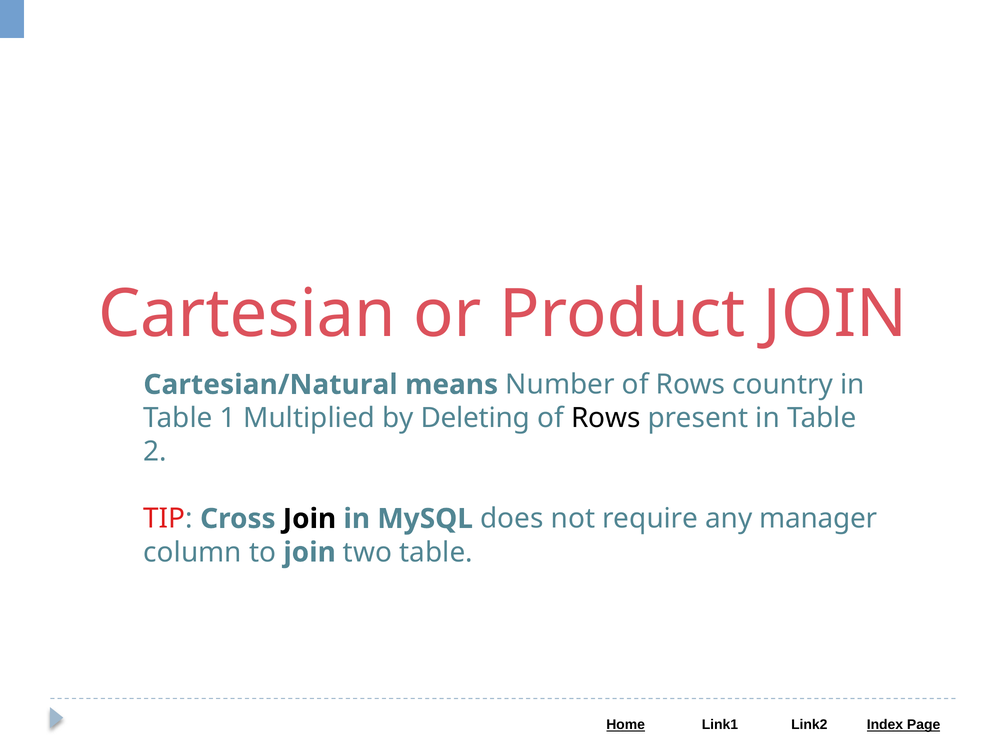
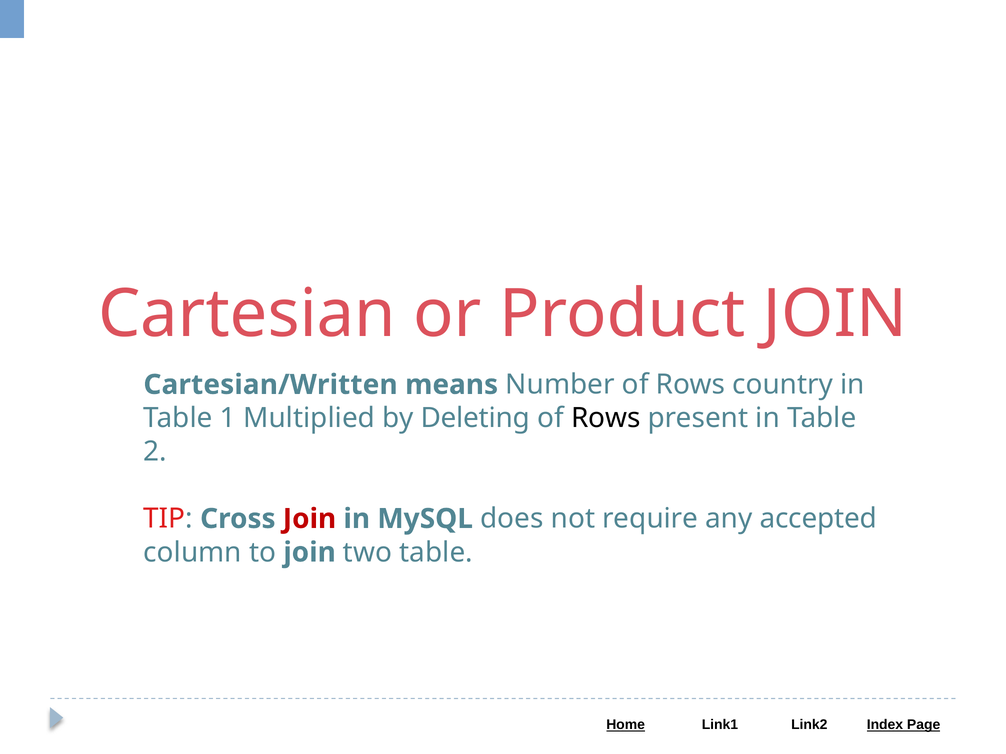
Cartesian/Natural: Cartesian/Natural -> Cartesian/Written
Join at (309, 519) colour: black -> red
manager: manager -> accepted
